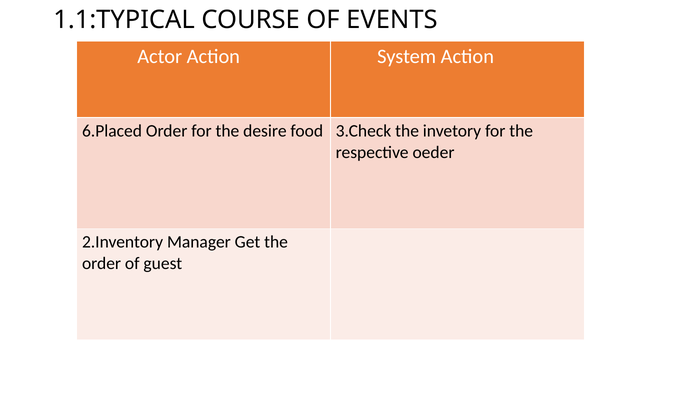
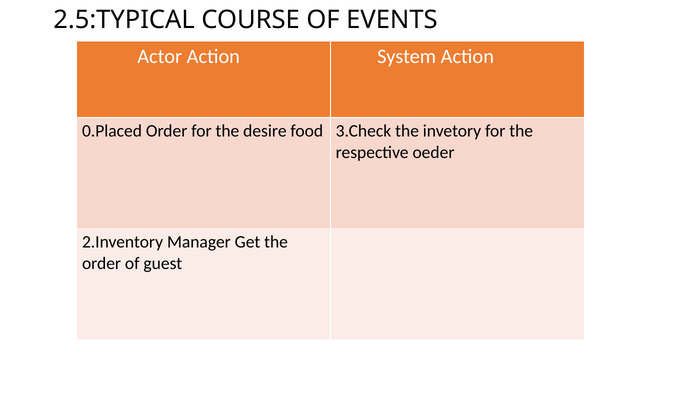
1.1:TYPICAL: 1.1:TYPICAL -> 2.5:TYPICAL
6.Placed: 6.Placed -> 0.Placed
